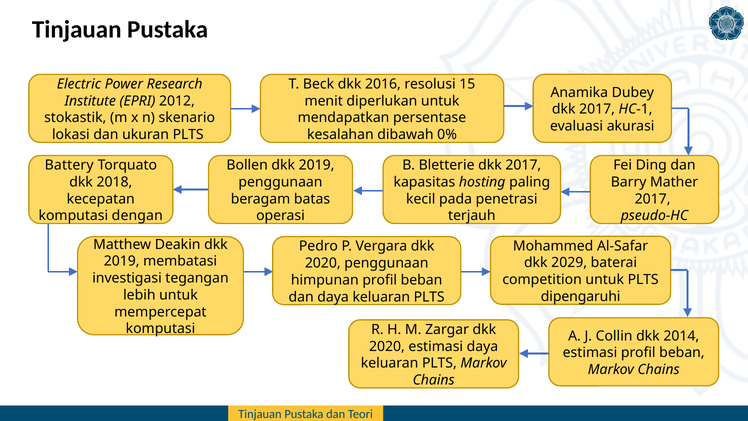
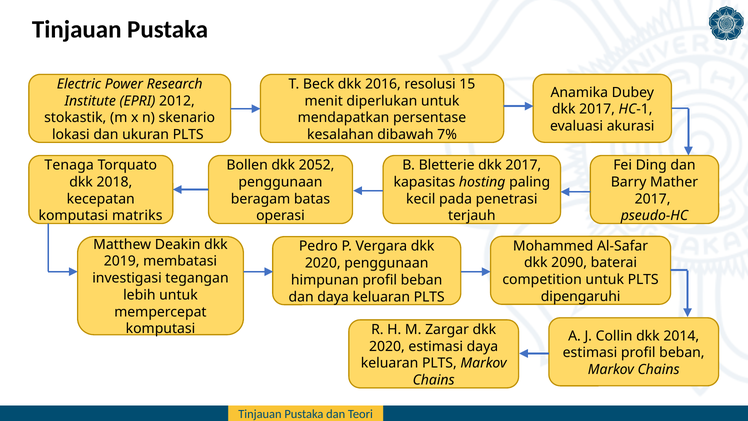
0%: 0% -> 7%
Battery: Battery -> Tenaga
Bollen dkk 2019: 2019 -> 2052
dengan: dengan -> matriks
2029: 2029 -> 2090
